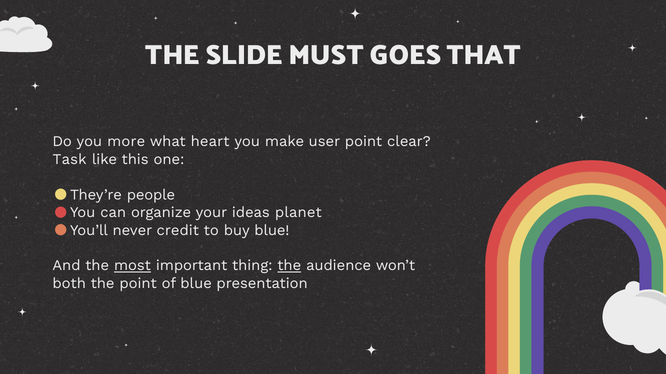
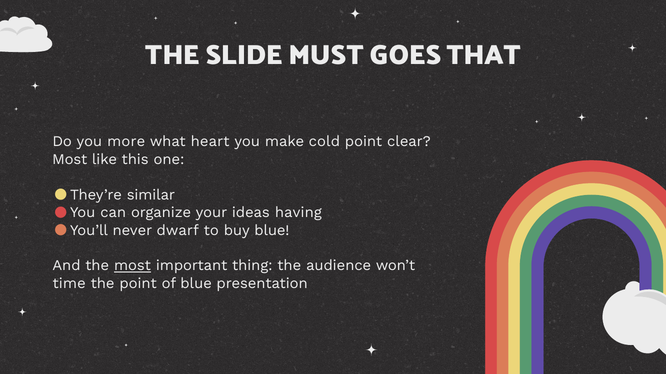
user: user -> cold
Task at (70, 160): Task -> Most
people: people -> similar
planet: planet -> having
credit: credit -> dwarf
the at (289, 266) underline: present -> none
both: both -> time
